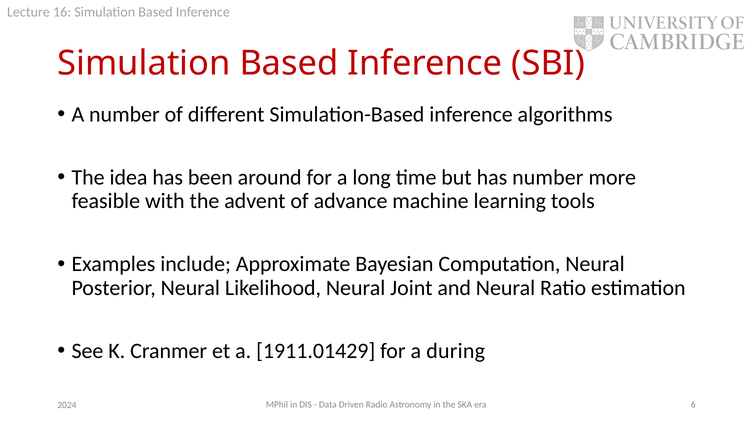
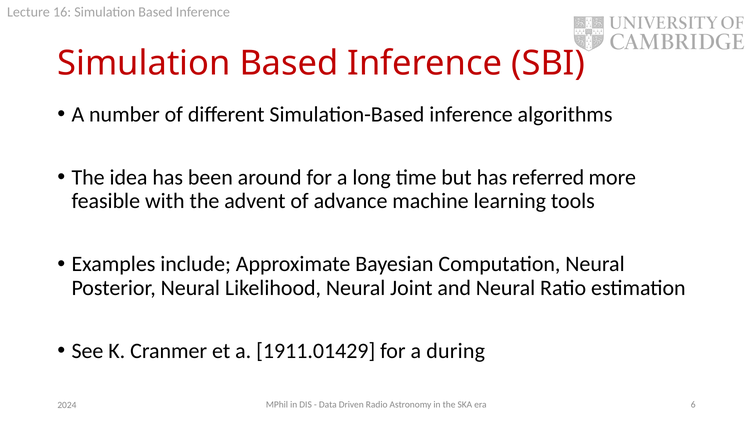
has number: number -> referred
